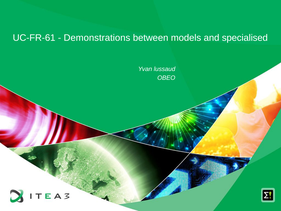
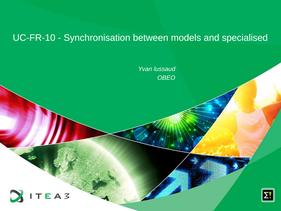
UC-FR-61: UC-FR-61 -> UC-FR-10
Demonstrations: Demonstrations -> Synchronisation
